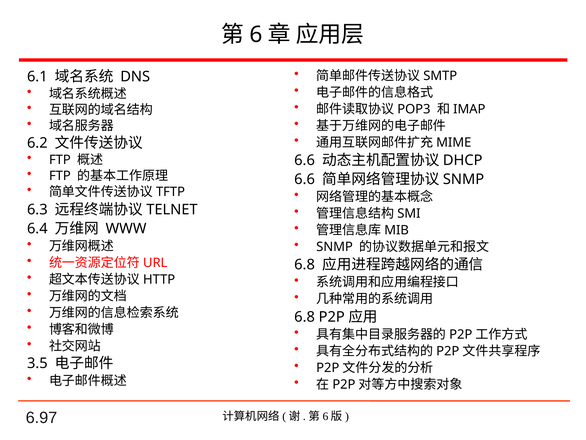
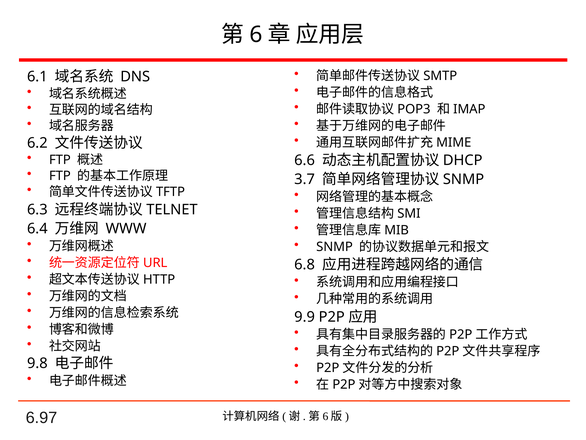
6.6 at (305, 179): 6.6 -> 3.7
6.8 at (305, 317): 6.8 -> 9.9
3.5: 3.5 -> 9.8
